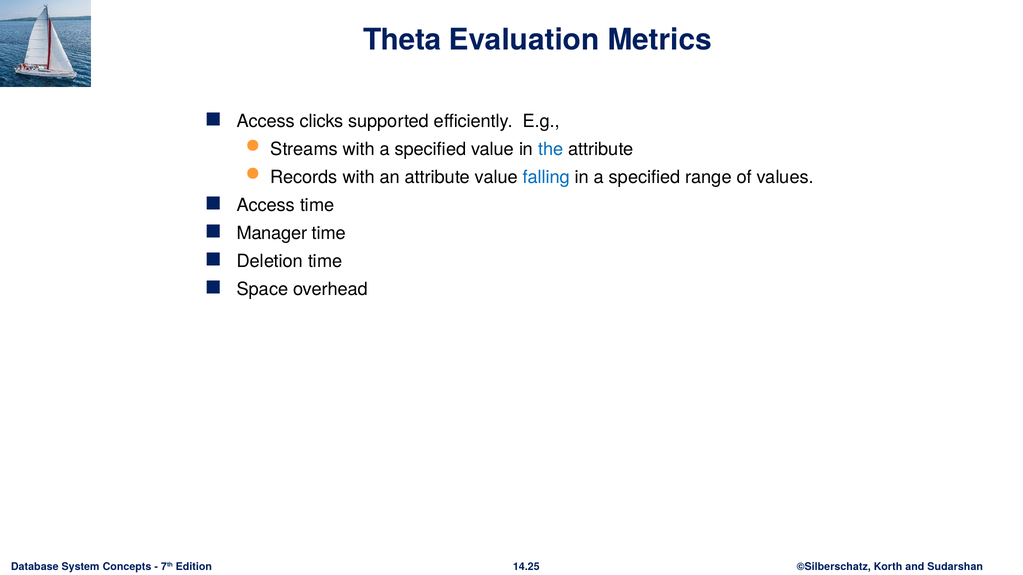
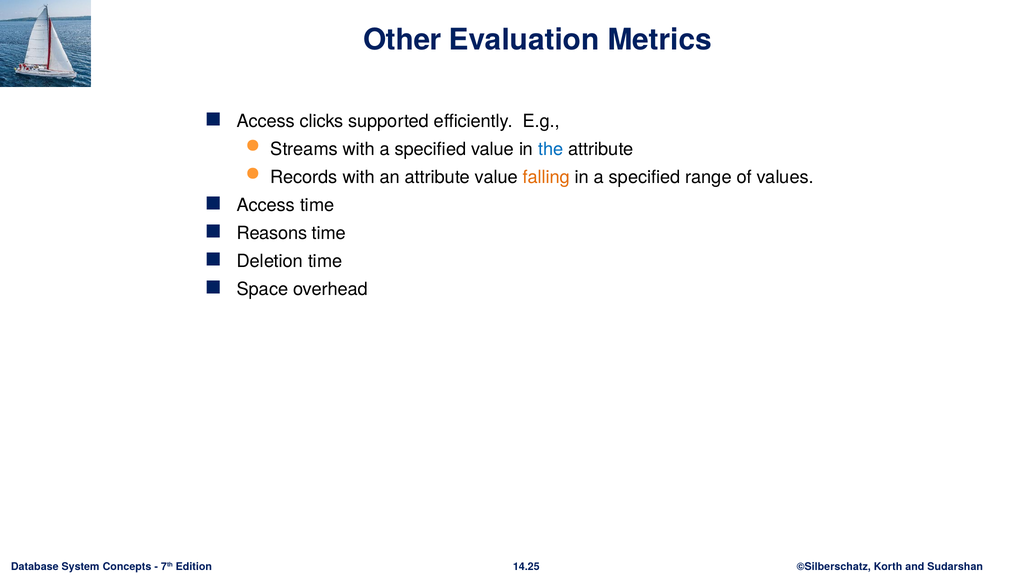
Theta: Theta -> Other
falling colour: blue -> orange
Manager: Manager -> Reasons
